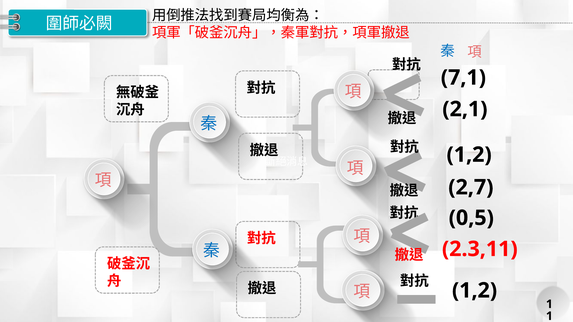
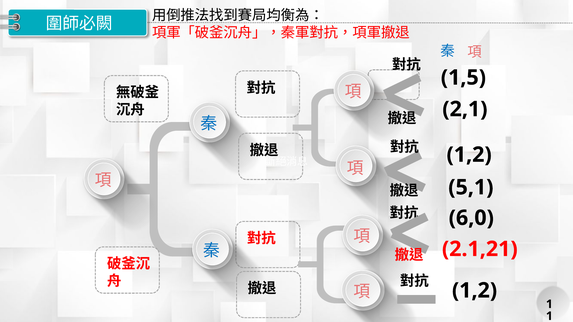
7,1: 7,1 -> 1,5
2,7: 2,7 -> 5,1
0,5: 0,5 -> 6,0
2.3,11: 2.3,11 -> 2.1,21
